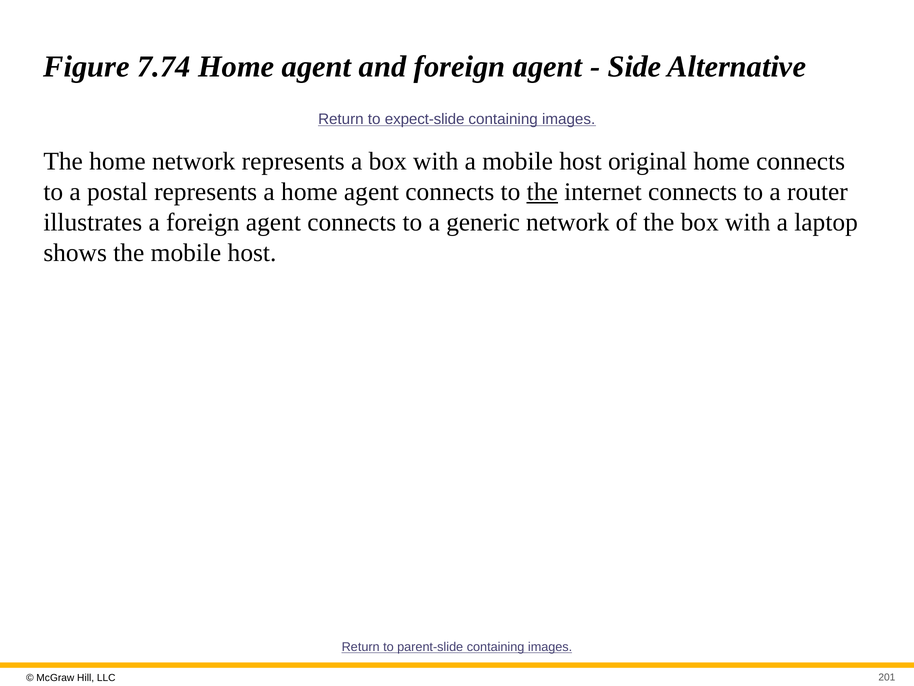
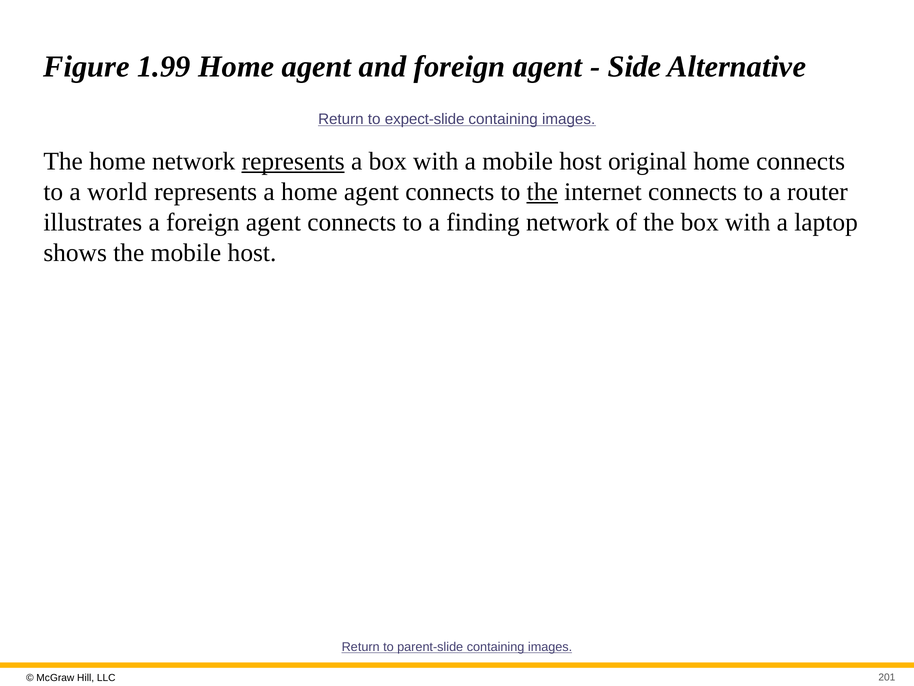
7.74: 7.74 -> 1.99
represents at (293, 161) underline: none -> present
postal: postal -> world
generic: generic -> finding
